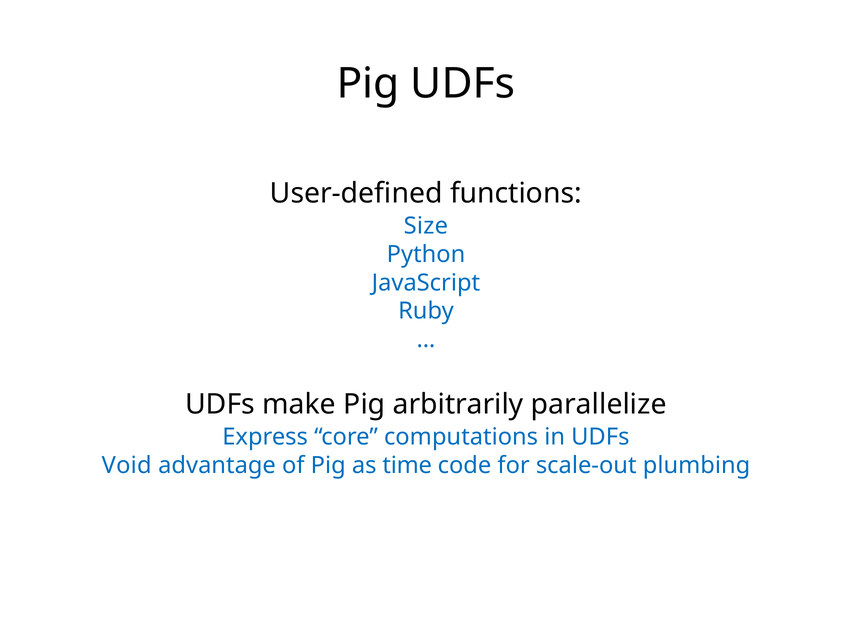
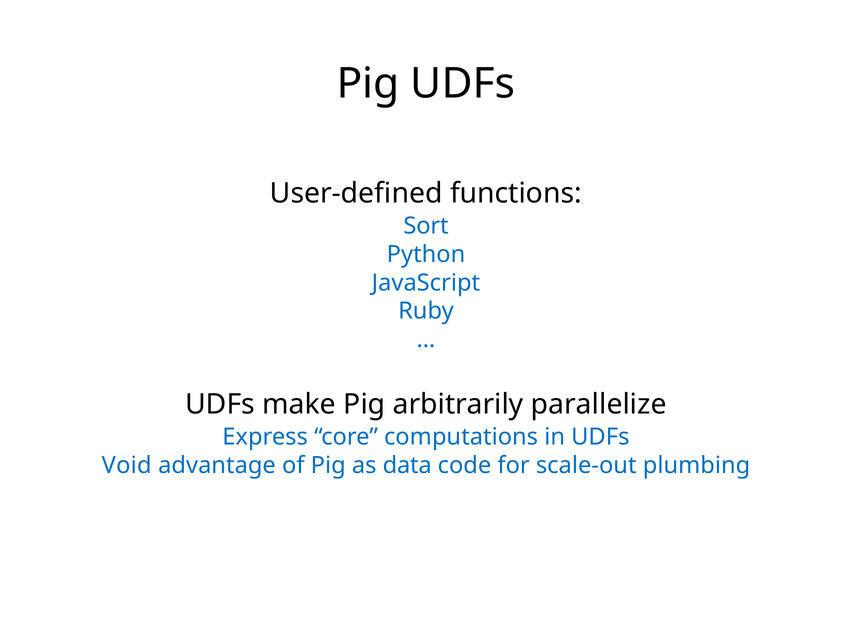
Size: Size -> Sort
time: time -> data
